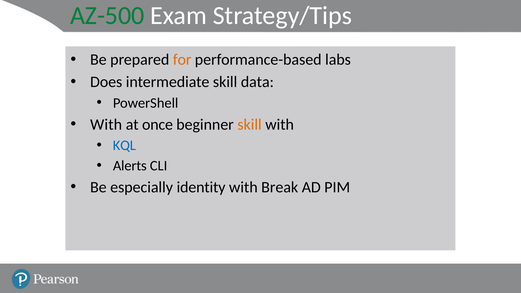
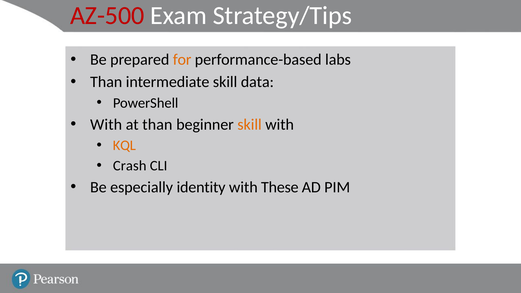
AZ-500 colour: green -> red
Does at (106, 82): Does -> Than
at once: once -> than
KQL colour: blue -> orange
Alerts: Alerts -> Crash
Break: Break -> These
